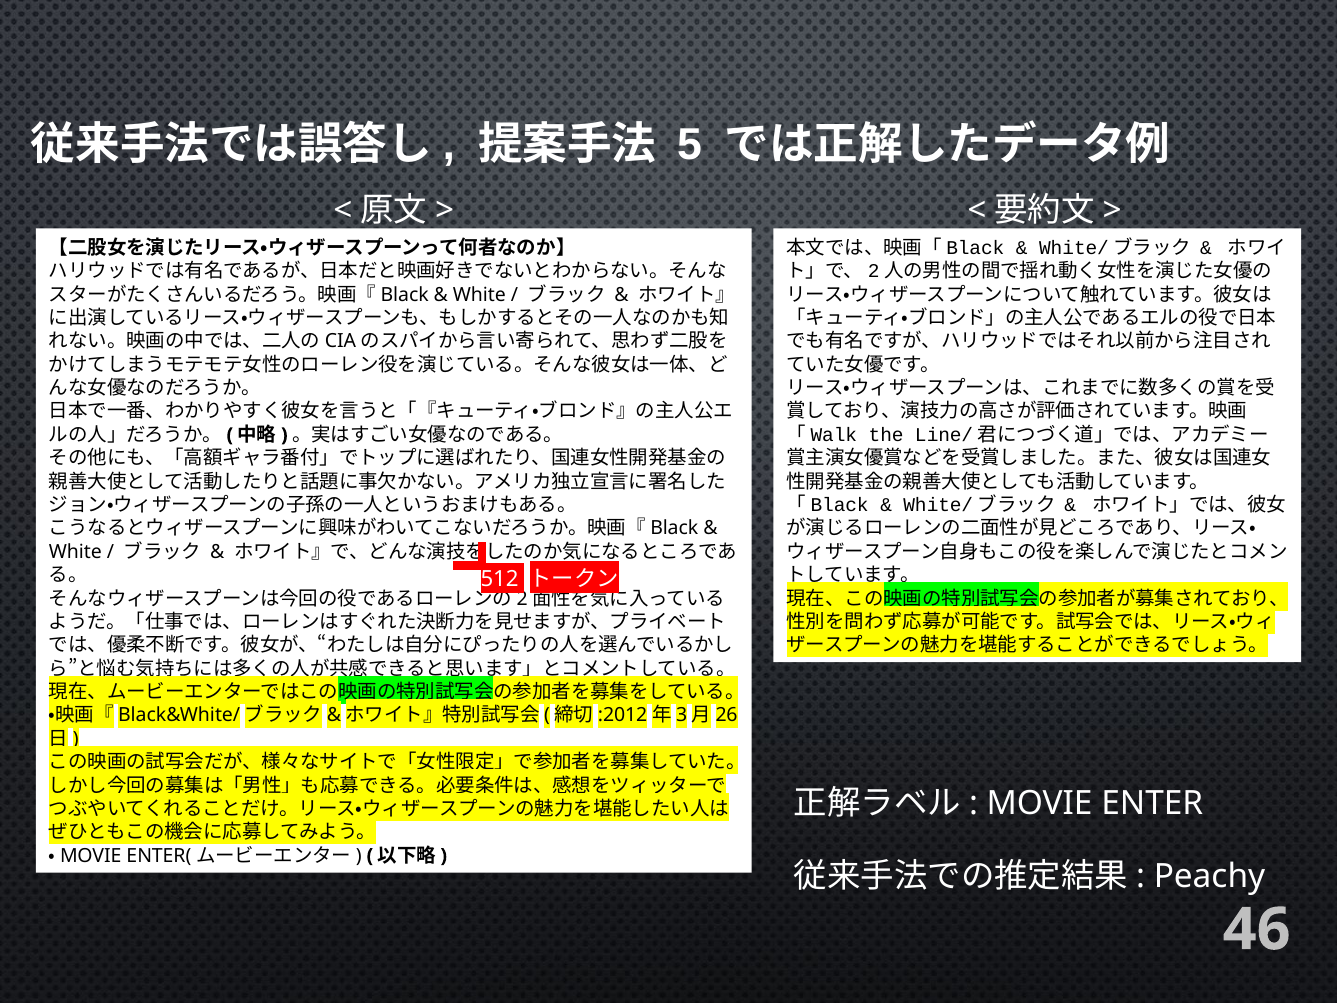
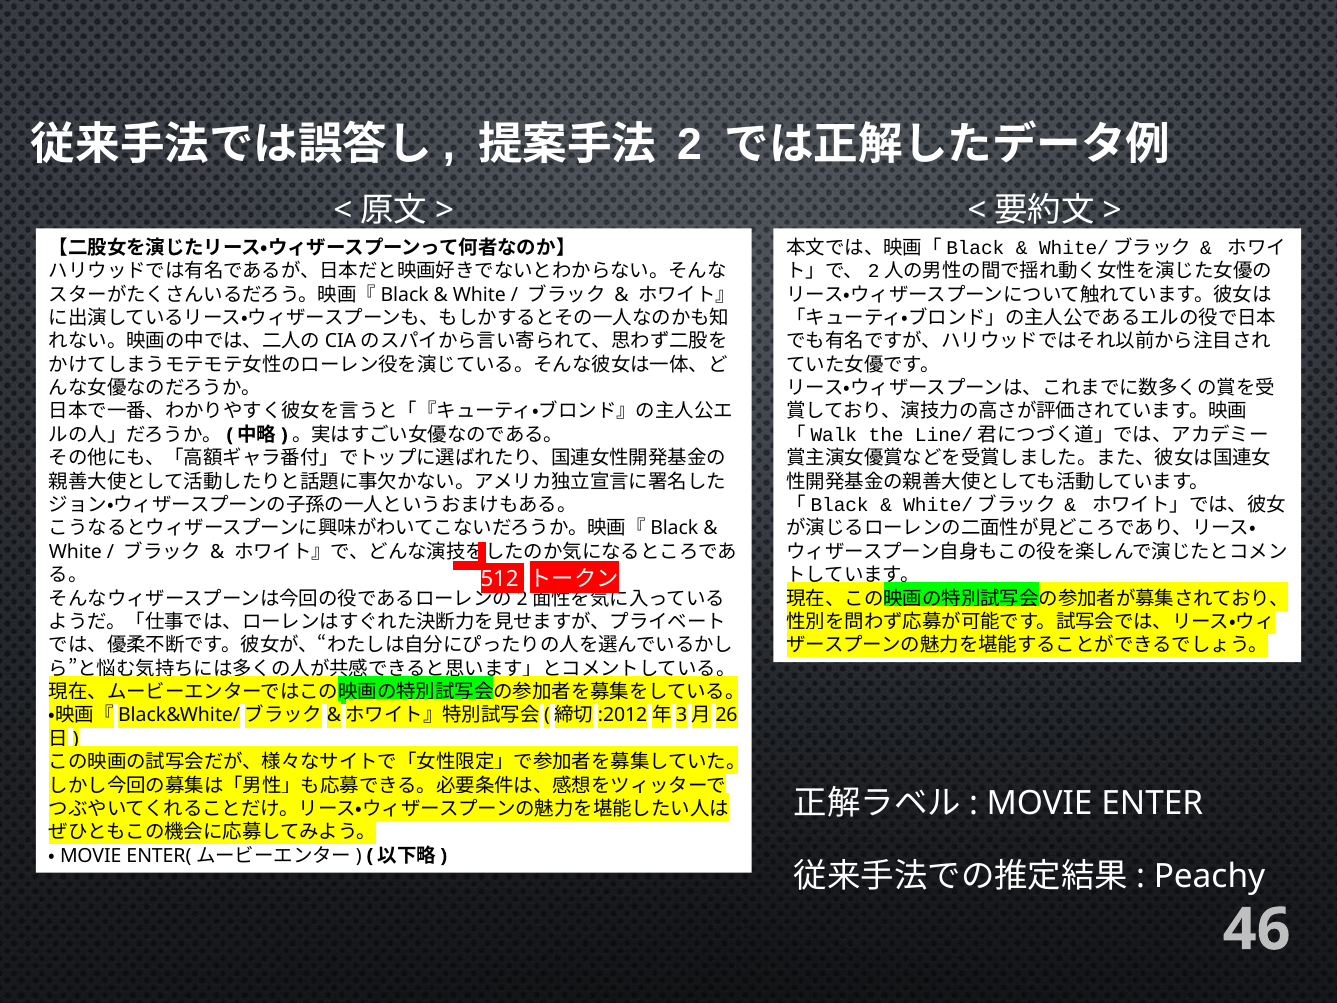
5: 5 -> 2
